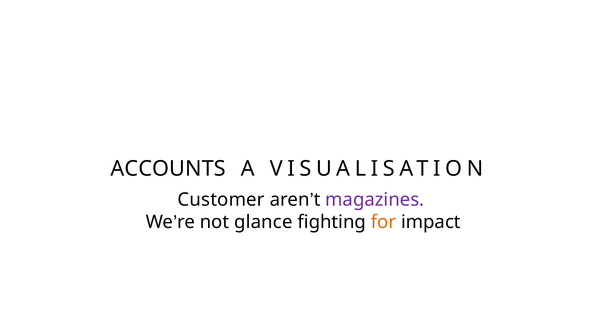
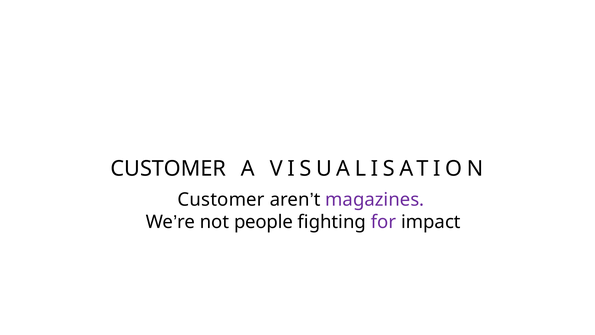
ACCOUNTS at (168, 169): ACCOUNTS -> CUSTOMER
glance: glance -> people
for colour: orange -> purple
